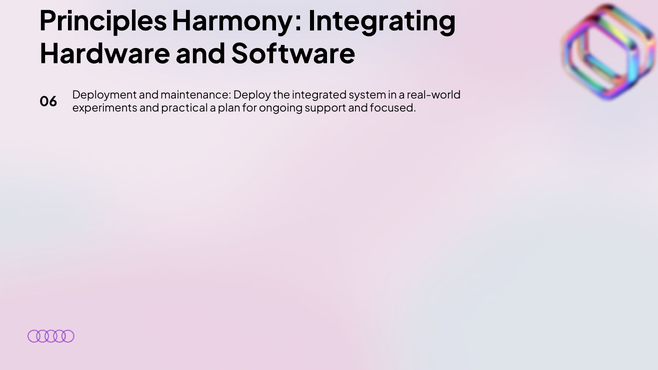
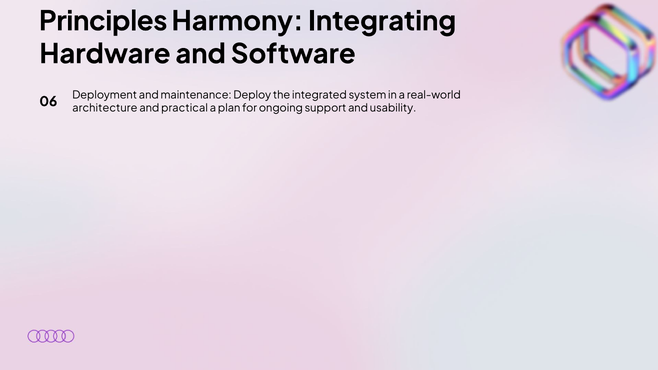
experiments: experiments -> architecture
focused: focused -> usability
